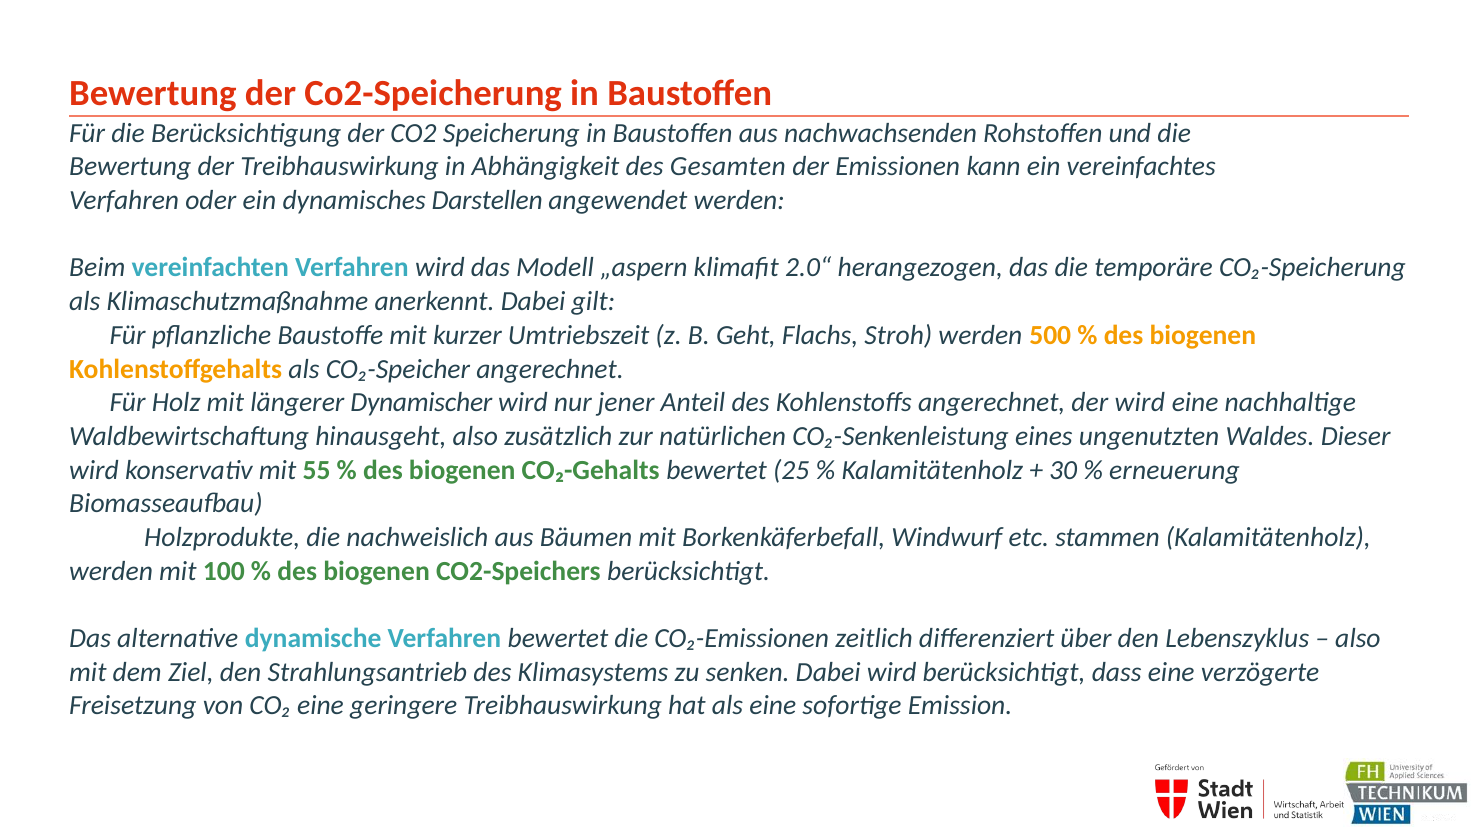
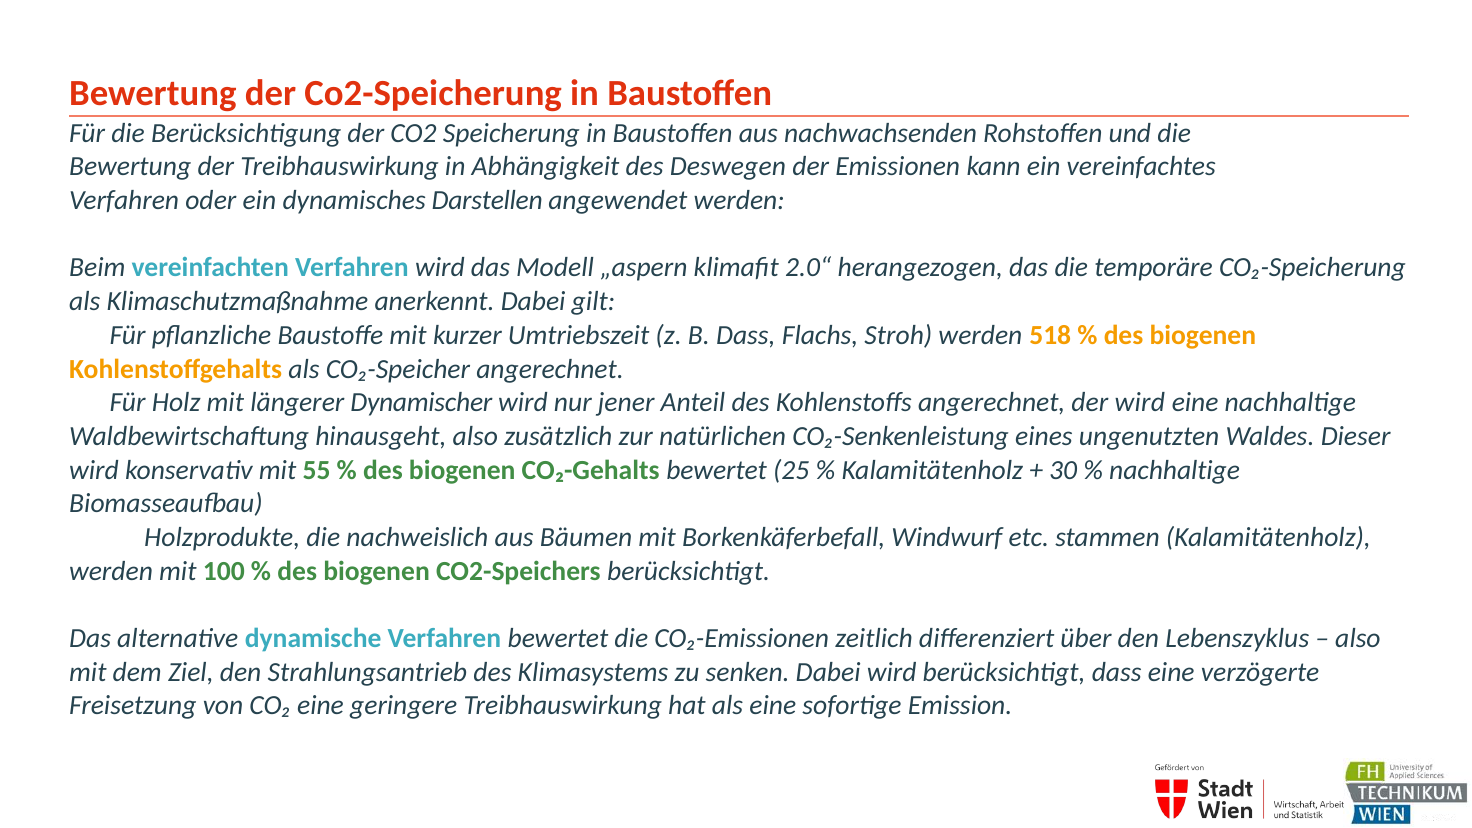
Gesamten: Gesamten -> Deswegen
B Geht: Geht -> Dass
500: 500 -> 518
erneuerung at (1174, 470): erneuerung -> nachhaltige
